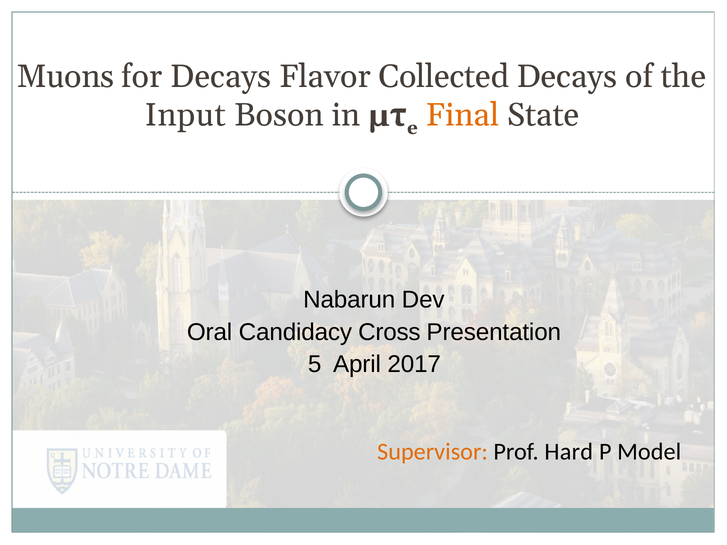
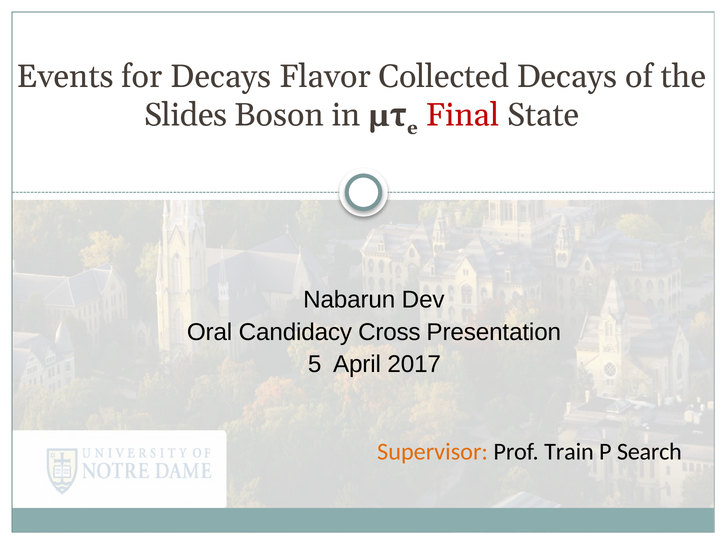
Muons: Muons -> Events
Input: Input -> Slides
Final colour: orange -> red
Hard: Hard -> Train
Model: Model -> Search
